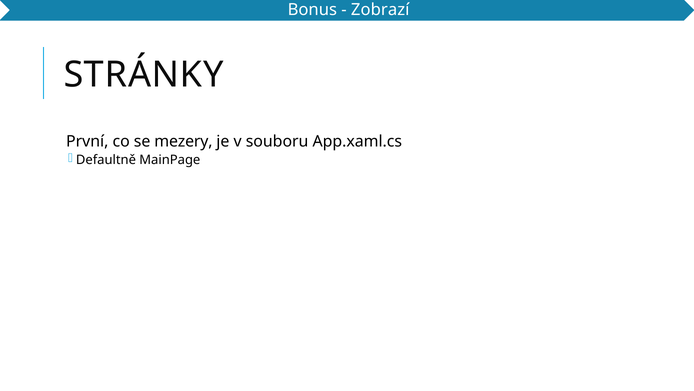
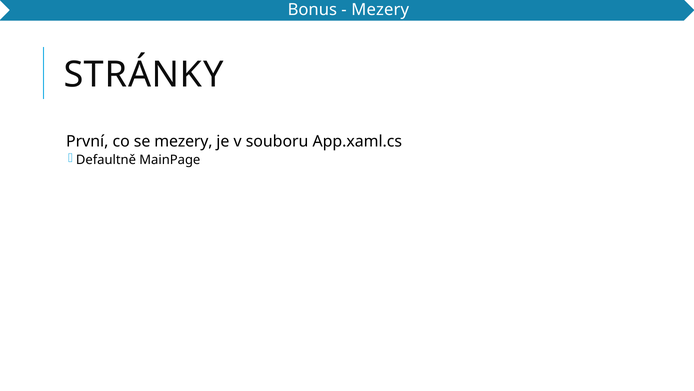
Zobrazí at (380, 10): Zobrazí -> Mezery
